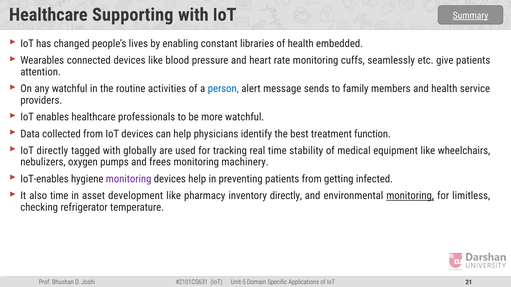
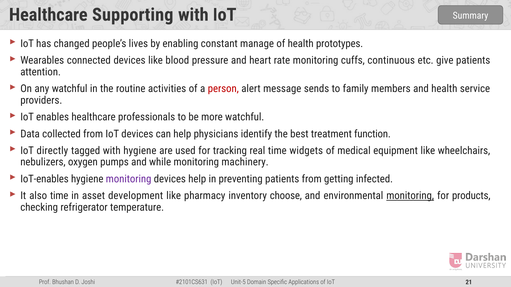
Summary underline: present -> none
libraries: libraries -> manage
embedded: embedded -> prototypes
seamlessly: seamlessly -> continuous
person colour: blue -> red
with globally: globally -> hygiene
stability: stability -> widgets
frees: frees -> while
inventory directly: directly -> choose
limitless: limitless -> products
